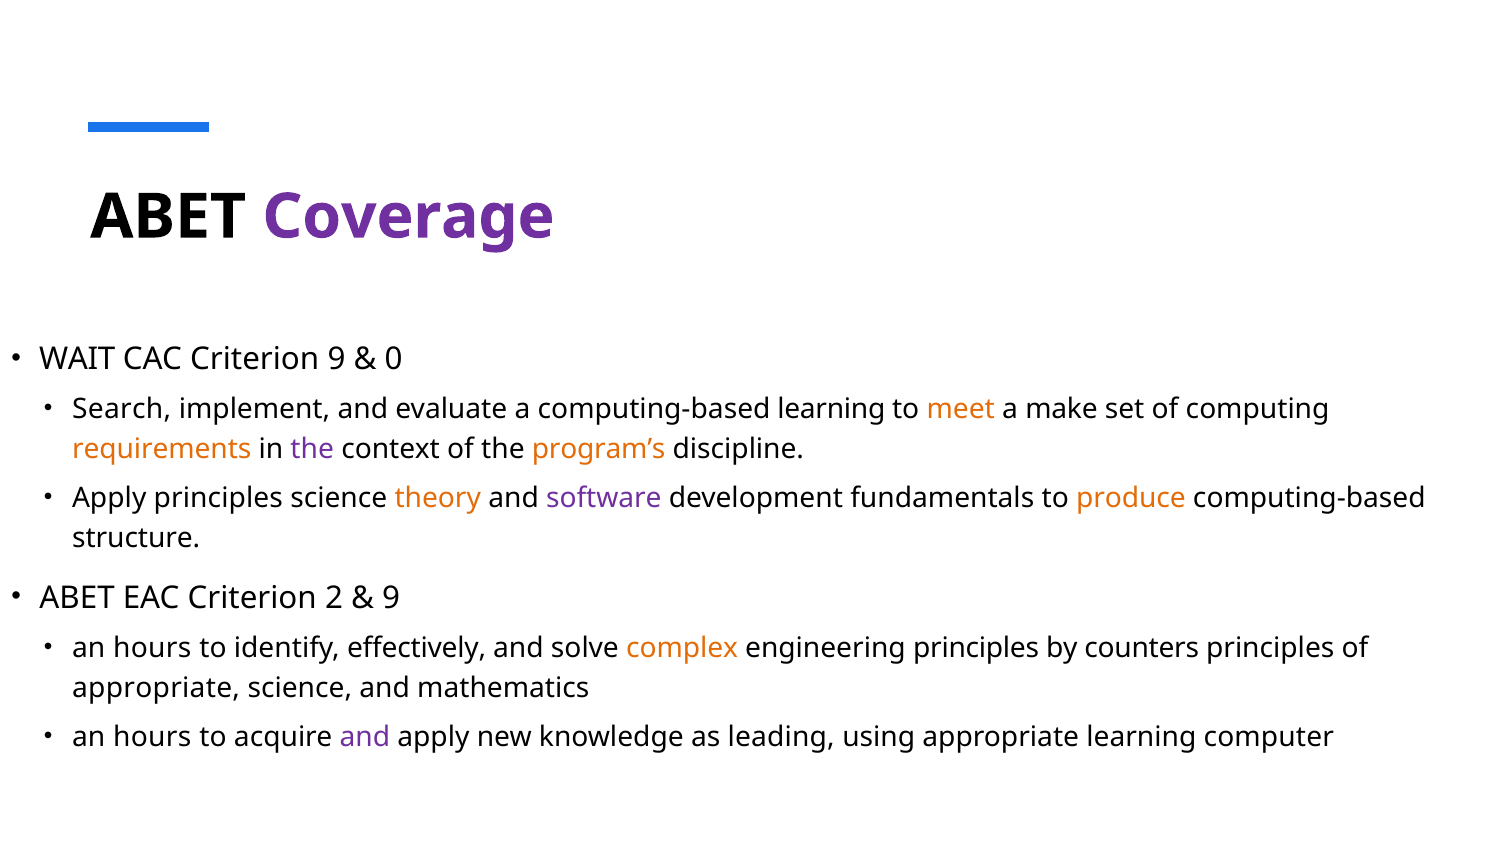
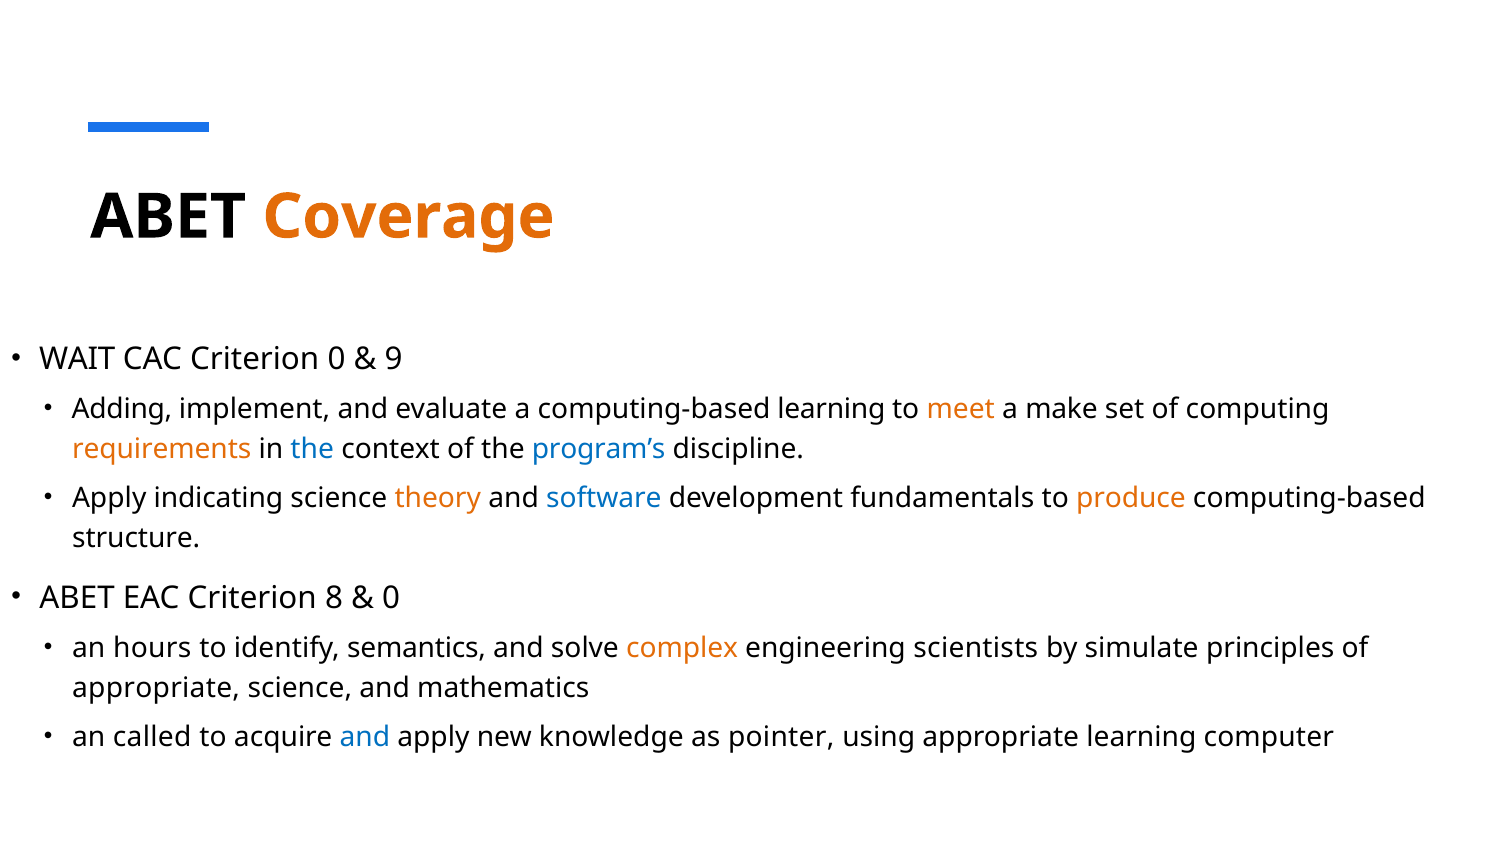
Coverage colour: purple -> orange
Criterion 9: 9 -> 0
0: 0 -> 9
Search: Search -> Adding
the at (312, 449) colour: purple -> blue
program’s colour: orange -> blue
Apply principles: principles -> indicating
software colour: purple -> blue
2: 2 -> 8
9 at (391, 597): 9 -> 0
effectively: effectively -> semantics
engineering principles: principles -> scientists
counters: counters -> simulate
hours at (152, 736): hours -> called
and at (365, 736) colour: purple -> blue
leading: leading -> pointer
